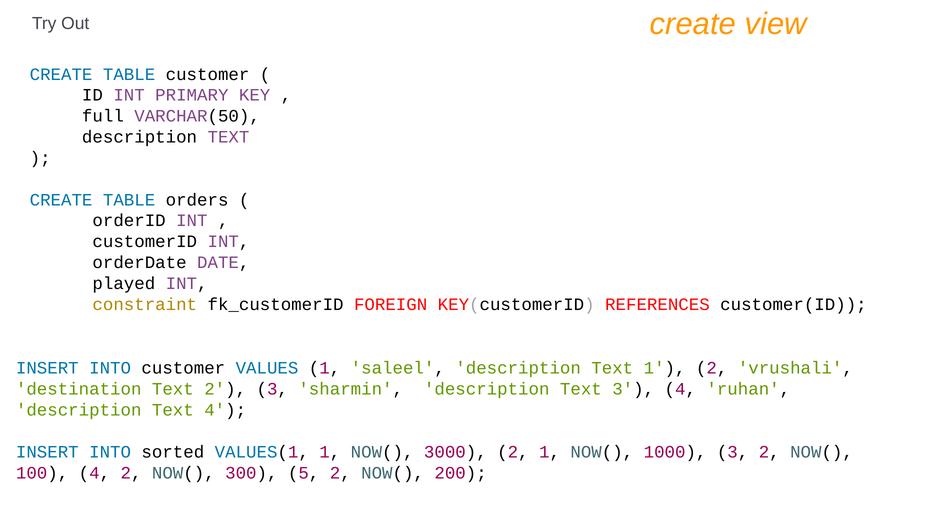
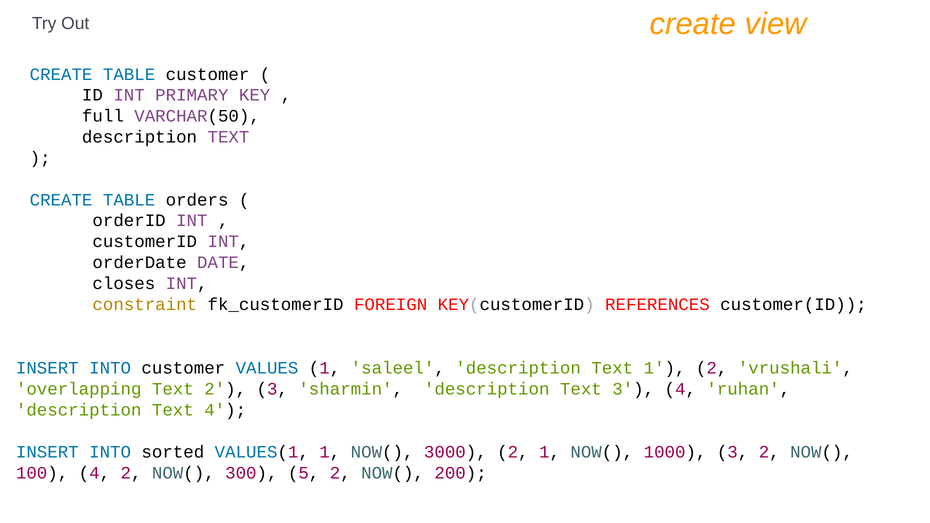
played: played -> closes
destination: destination -> overlapping
